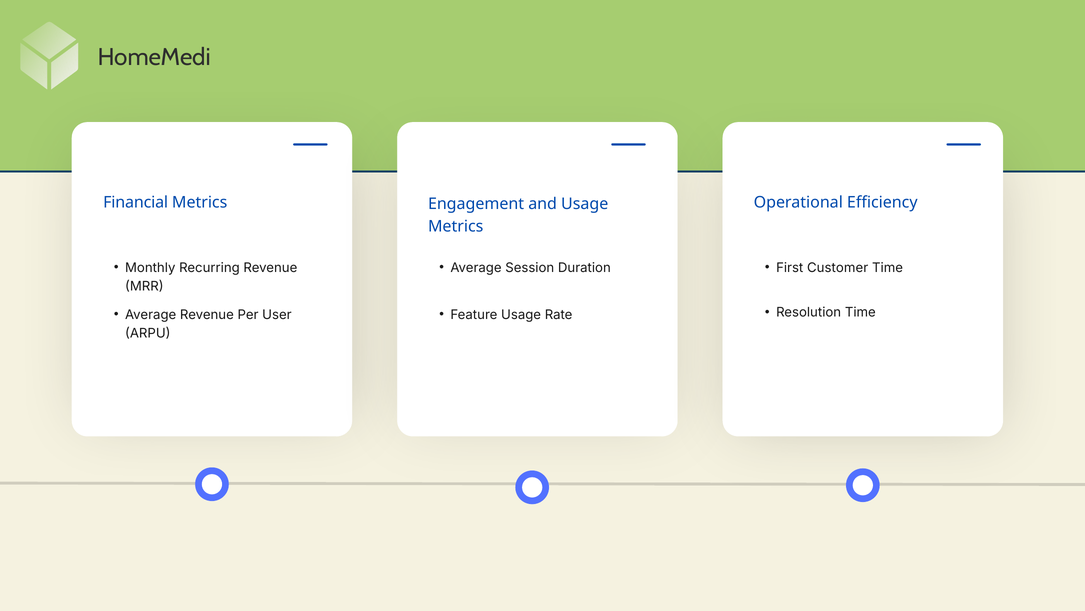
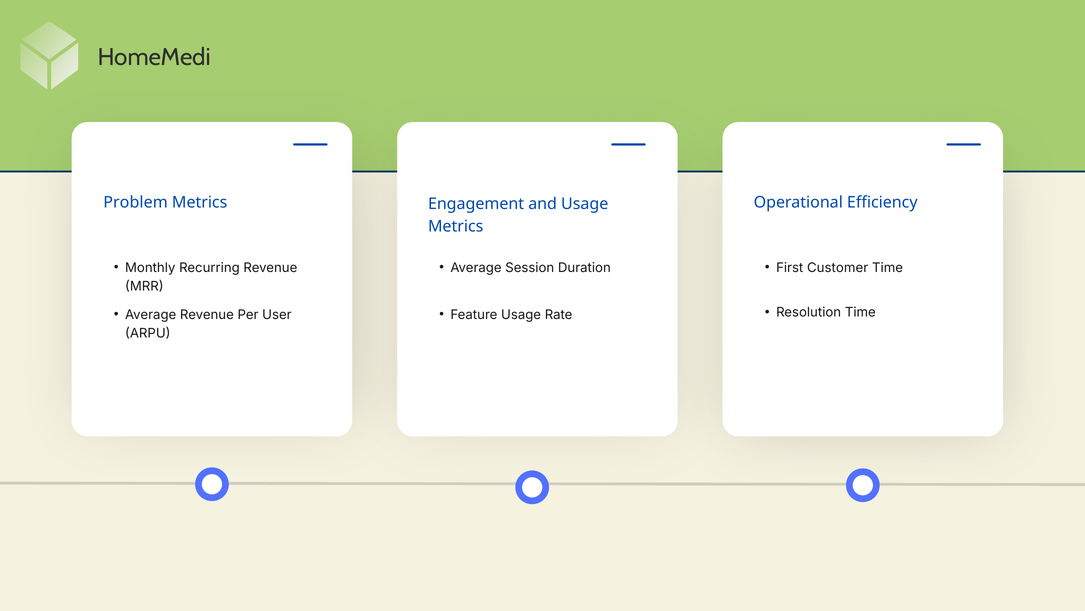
Financial: Financial -> Problem
